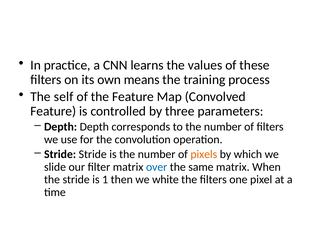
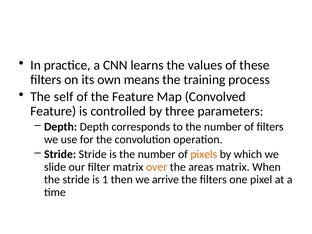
over colour: blue -> orange
same: same -> areas
white: white -> arrive
